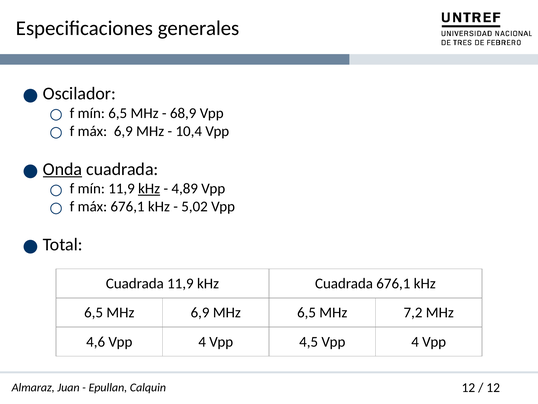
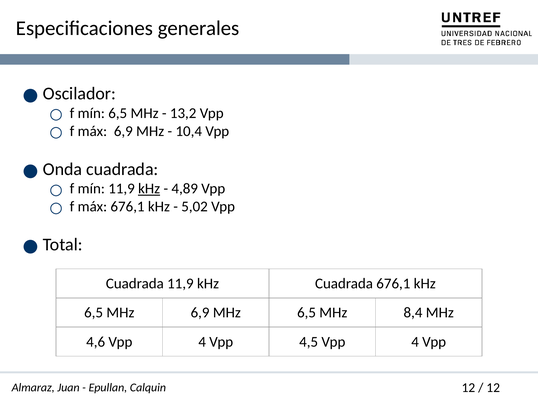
68,9: 68,9 -> 13,2
Onda underline: present -> none
7,2: 7,2 -> 8,4
